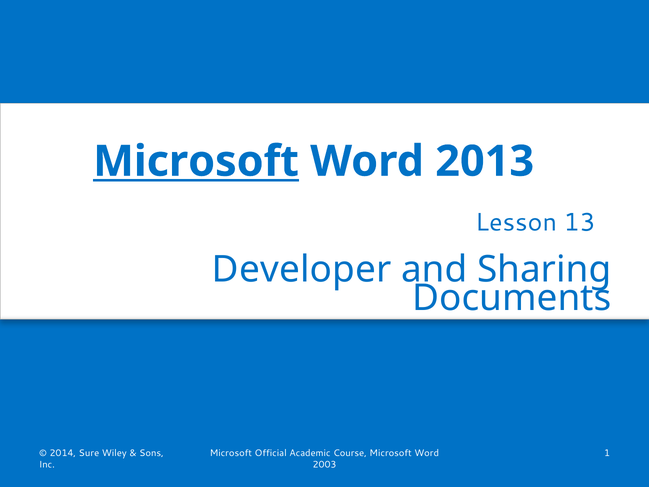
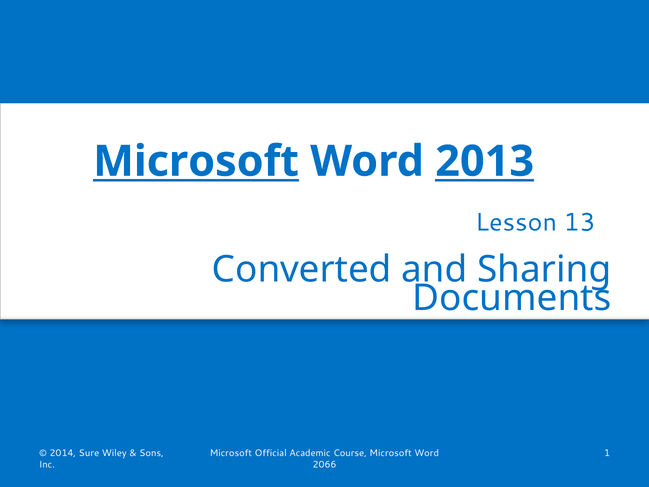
2013 underline: none -> present
Developer: Developer -> Converted
2003: 2003 -> 2066
